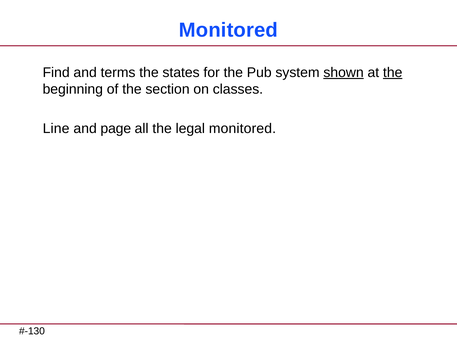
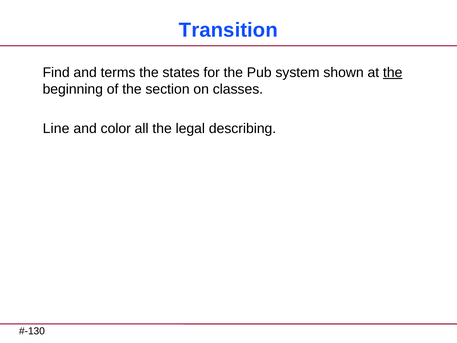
Monitored at (228, 30): Monitored -> Transition
shown underline: present -> none
page: page -> color
legal monitored: monitored -> describing
